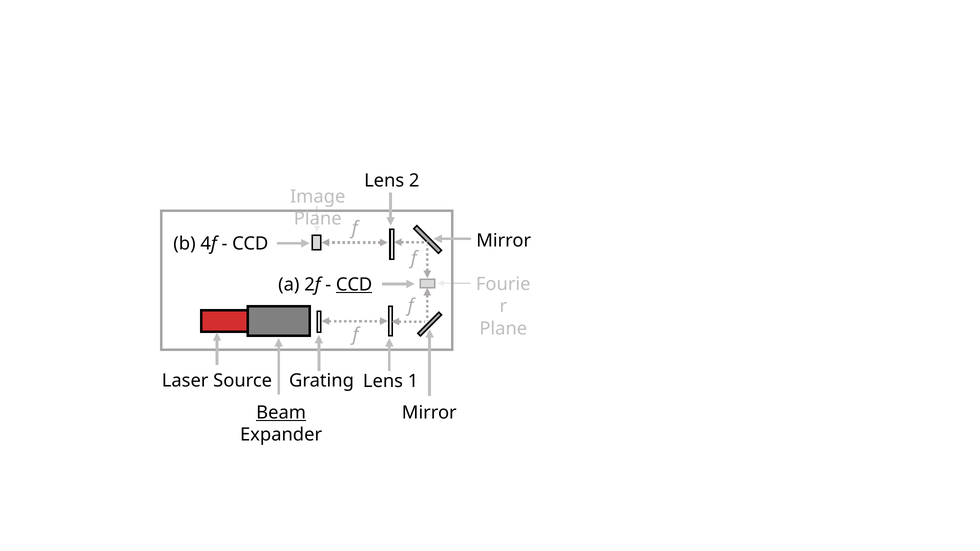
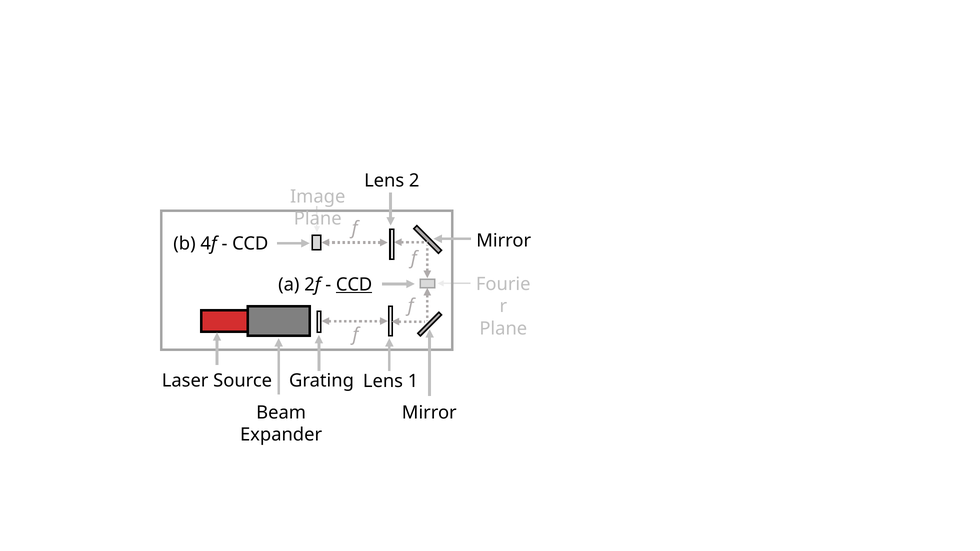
Beam underline: present -> none
